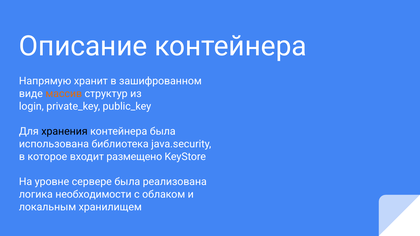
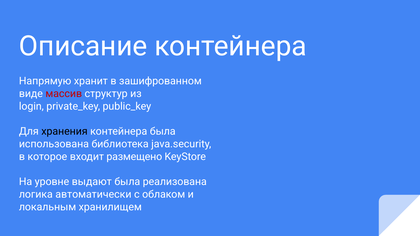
массив colour: orange -> red
сервере: сервере -> выдают
необходимости: необходимости -> автоматически
